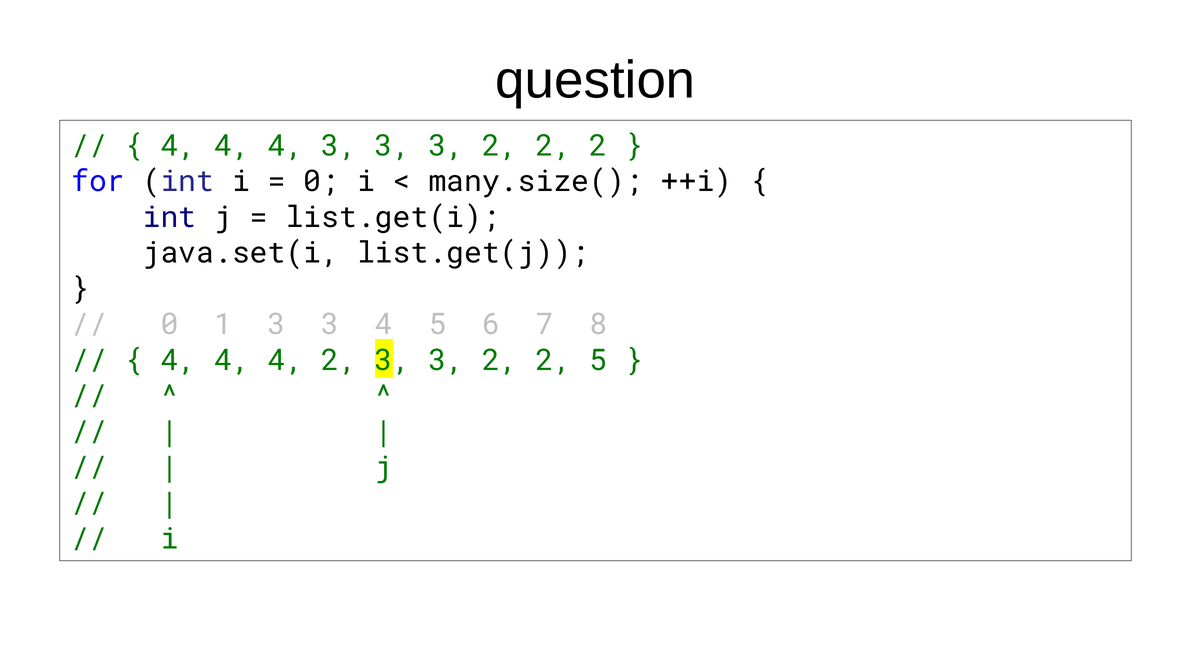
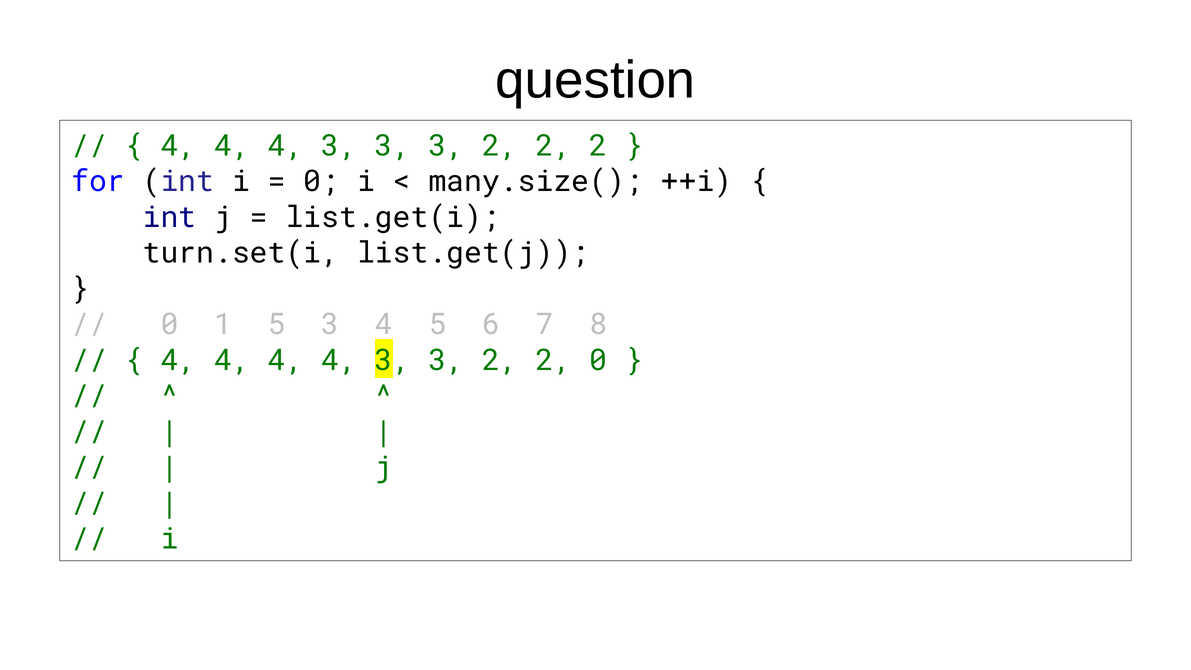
java.set(i: java.set(i -> turn.set(i
1 3: 3 -> 5
4 4 4 2: 2 -> 4
2 5: 5 -> 0
